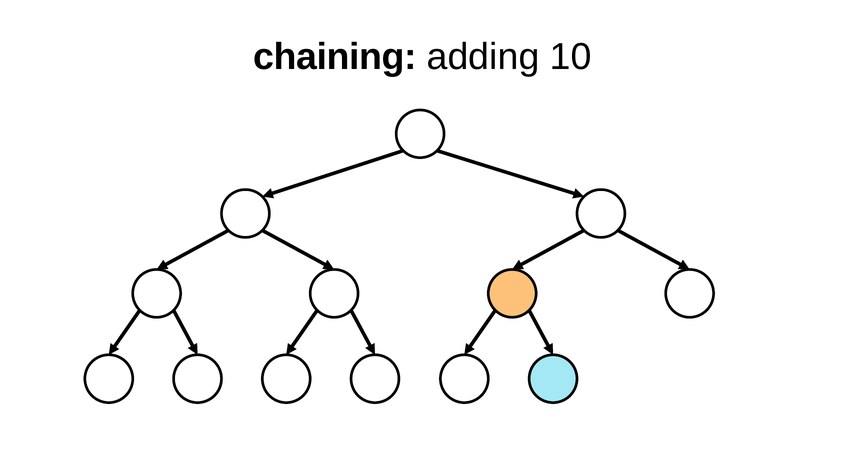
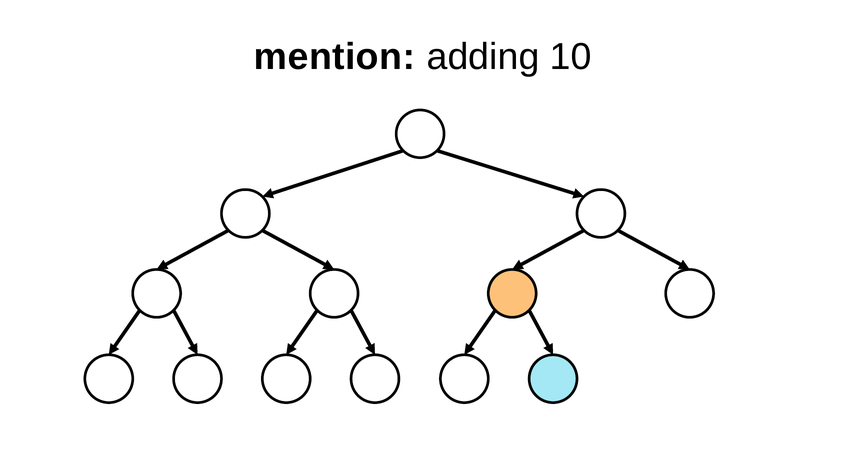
chaining: chaining -> mention
